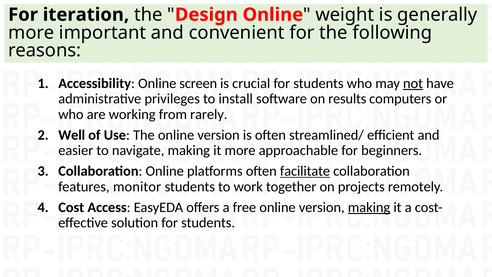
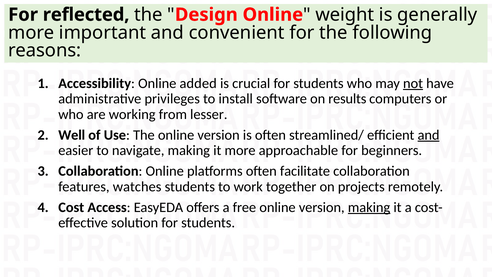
iteration: iteration -> reflected
screen: screen -> added
rarely: rarely -> lesser
and at (429, 135) underline: none -> present
facilitate underline: present -> none
monitor: monitor -> watches
